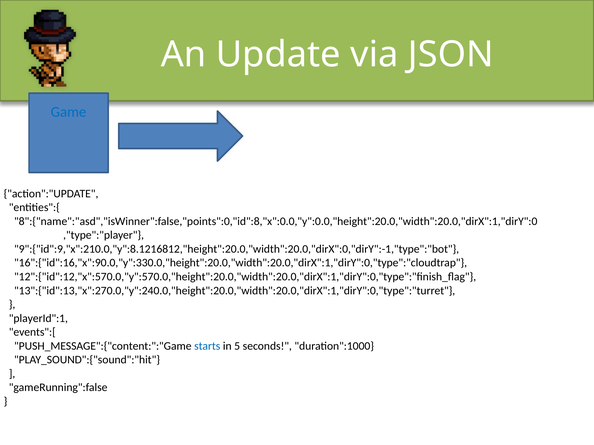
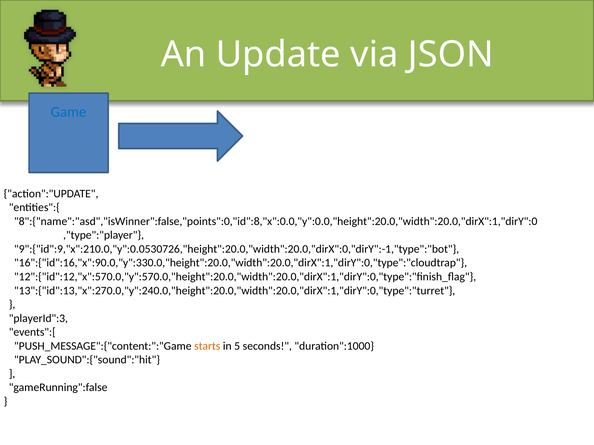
9":{"id":9,"x":210.0,"y":8.1216812,"height":20.0,"width":20.0,"dirX":0,"dirY":-1,"type":"bot: 9":{"id":9,"x":210.0,"y":8.1216812,"height":20.0,"width":20.0,"dirX":0,"dirY":-1,"type":"bot -> 9":{"id":9,"x":210.0,"y":0.0530726,"height":20.0,"width":20.0,"dirX":0,"dirY":-1,"type":"bot
playerId":1: playerId":1 -> playerId":3
starts colour: blue -> orange
